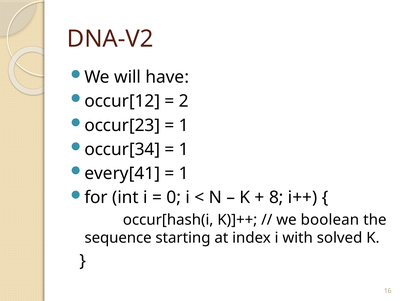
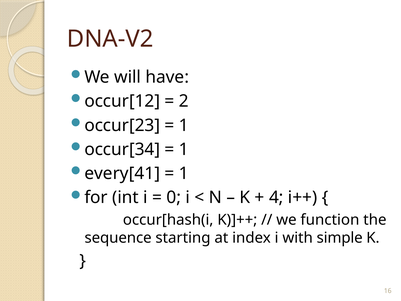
8: 8 -> 4
boolean: boolean -> function
solved: solved -> simple
